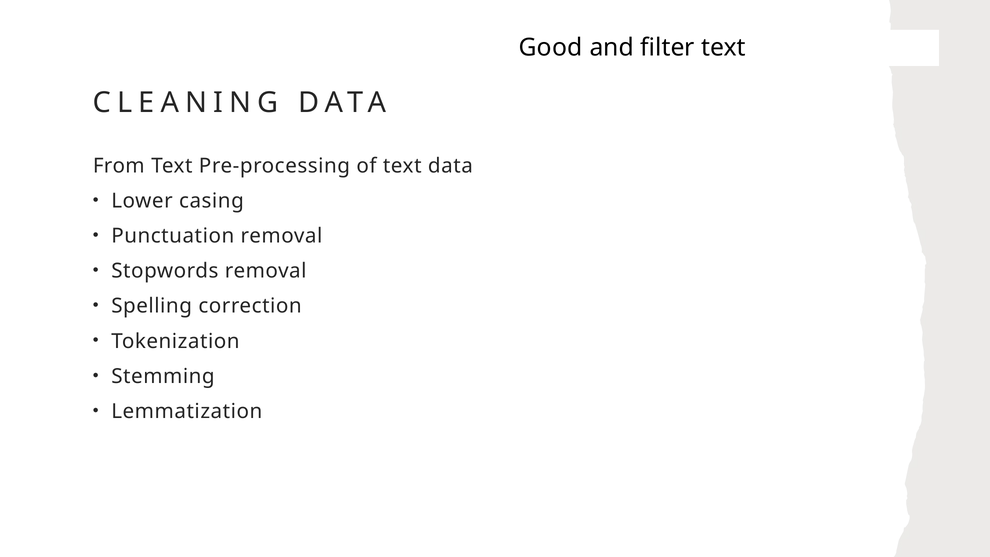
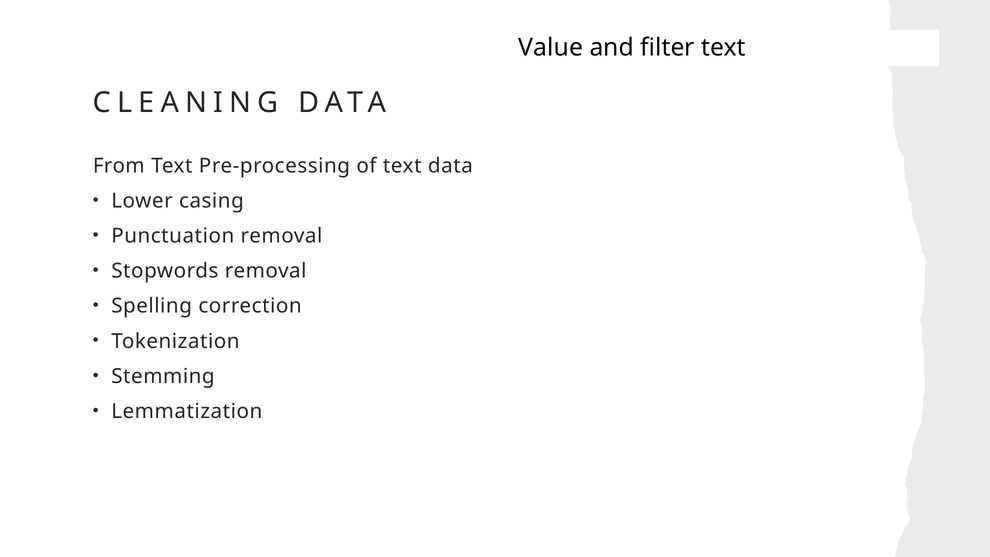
Good: Good -> Value
